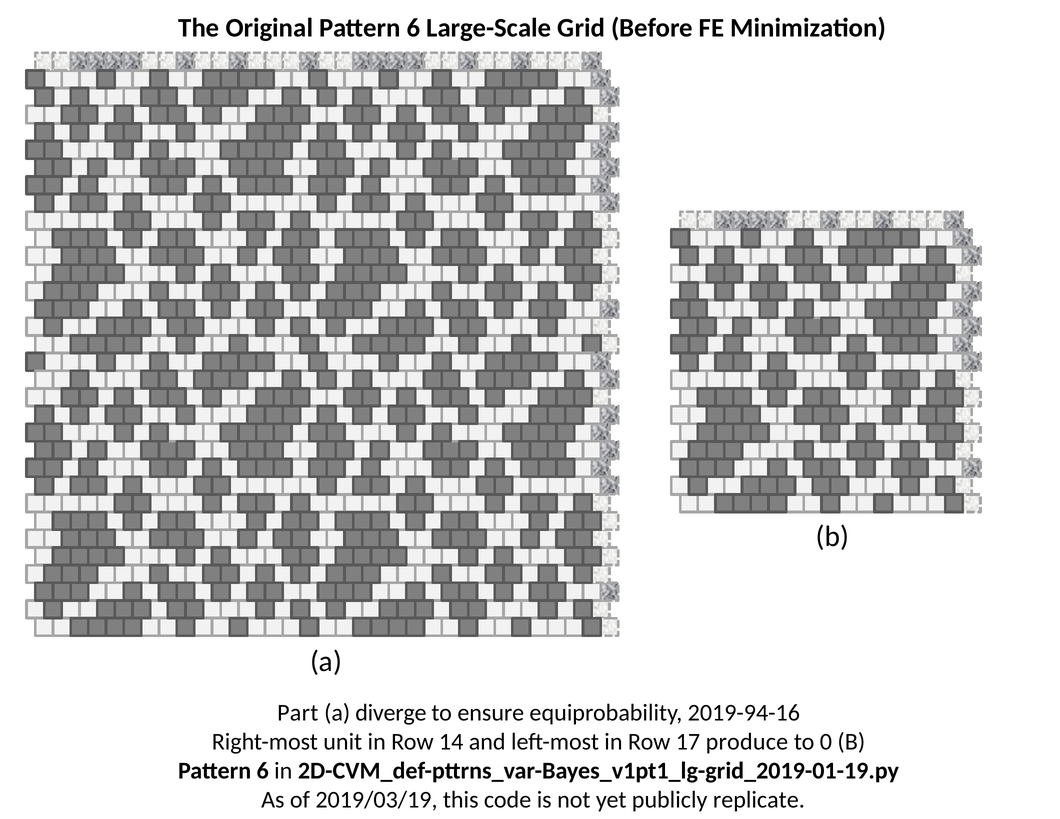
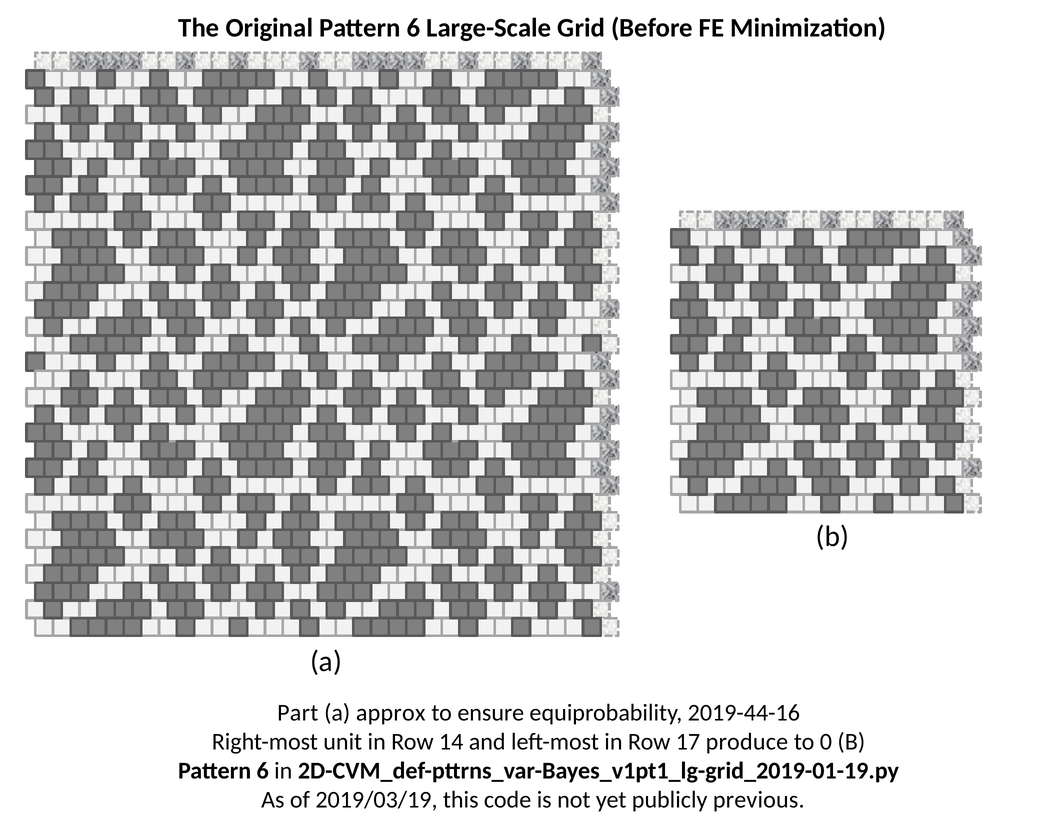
diverge: diverge -> approx
2019-94-16: 2019-94-16 -> 2019-44-16
replicate: replicate -> previous
